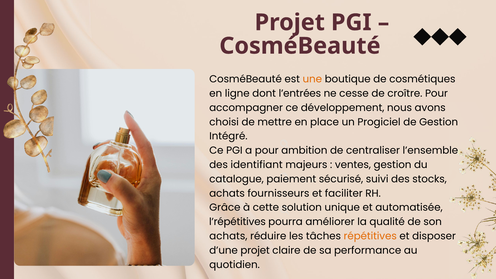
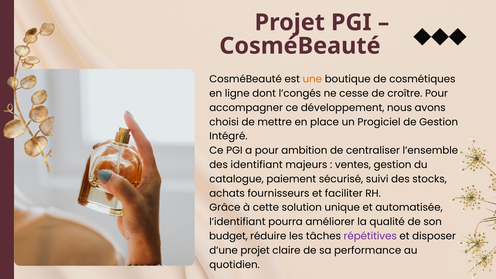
l’entrées: l’entrées -> l’congés
l’répétitives: l’répétitives -> l’identifiant
achats at (228, 236): achats -> budget
répétitives colour: orange -> purple
